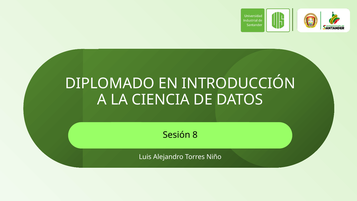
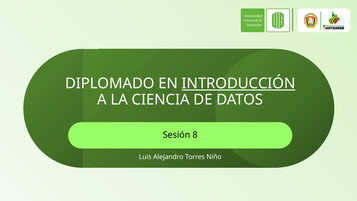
INTRODUCCIÓN underline: none -> present
